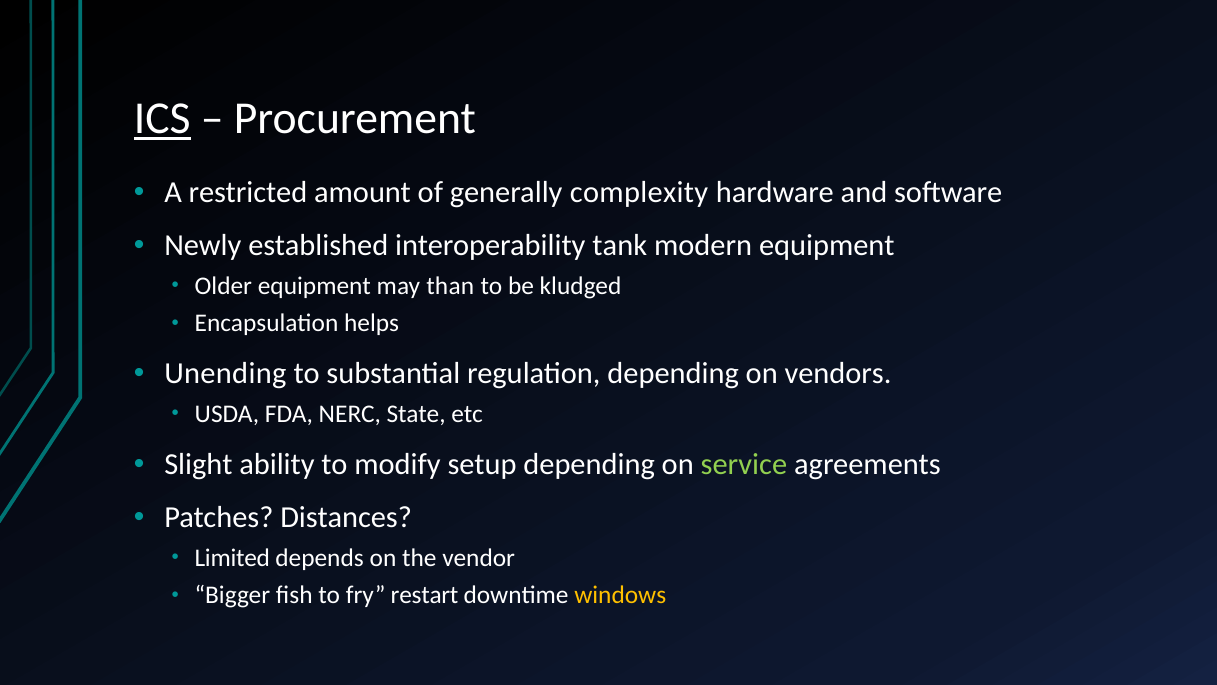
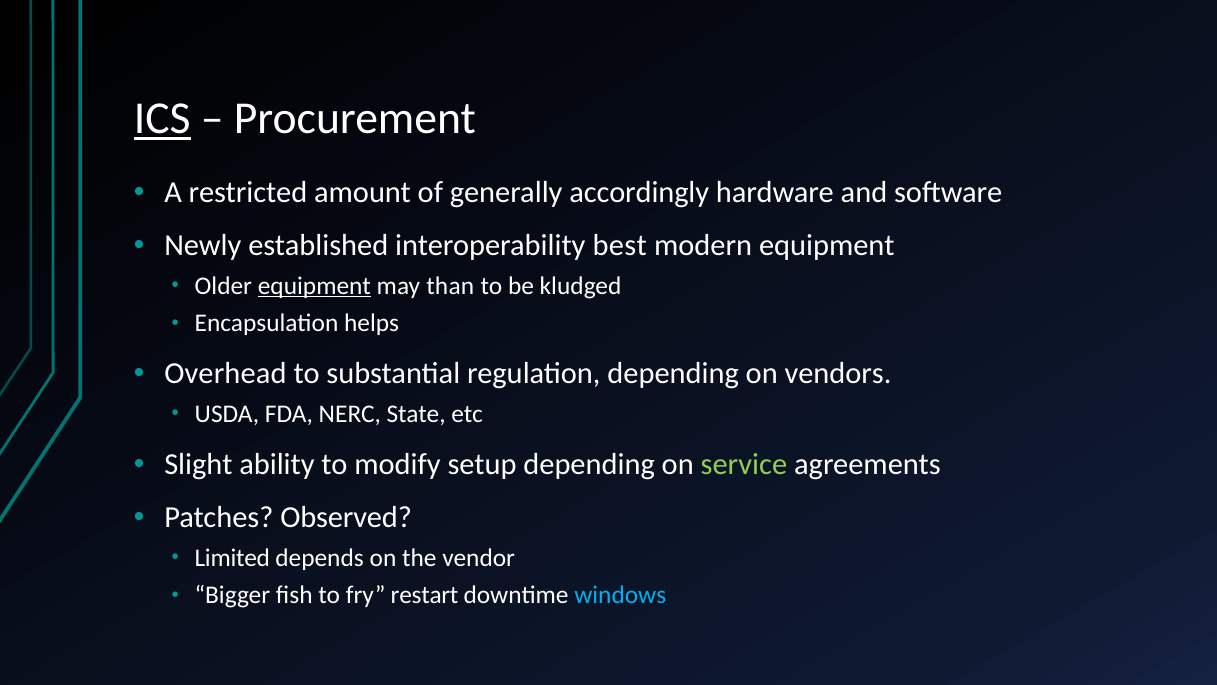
complexity: complexity -> accordingly
tank: tank -> best
equipment at (314, 286) underline: none -> present
Unending: Unending -> Overhead
Distances: Distances -> Observed
windows colour: yellow -> light blue
